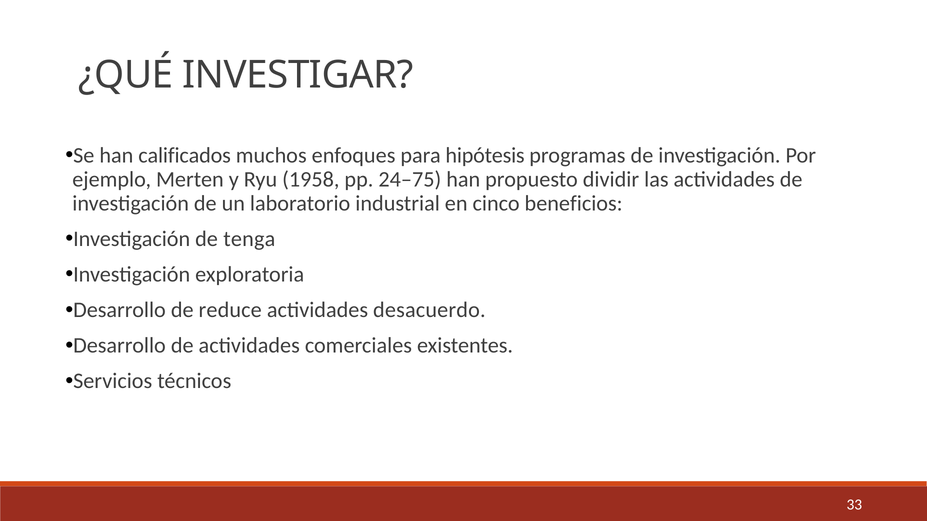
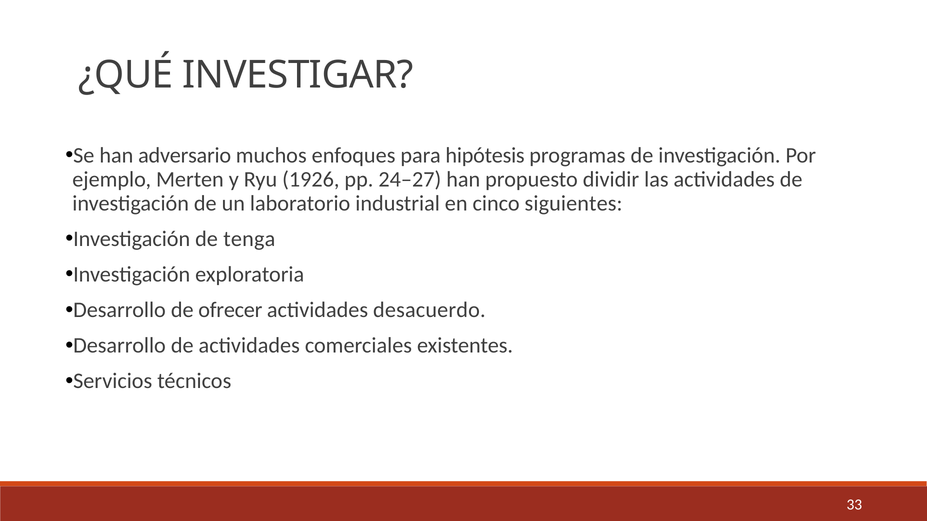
calificados: calificados -> adversario
1958: 1958 -> 1926
24–75: 24–75 -> 24–27
beneficios: beneficios -> siguientes
reduce: reduce -> ofrecer
